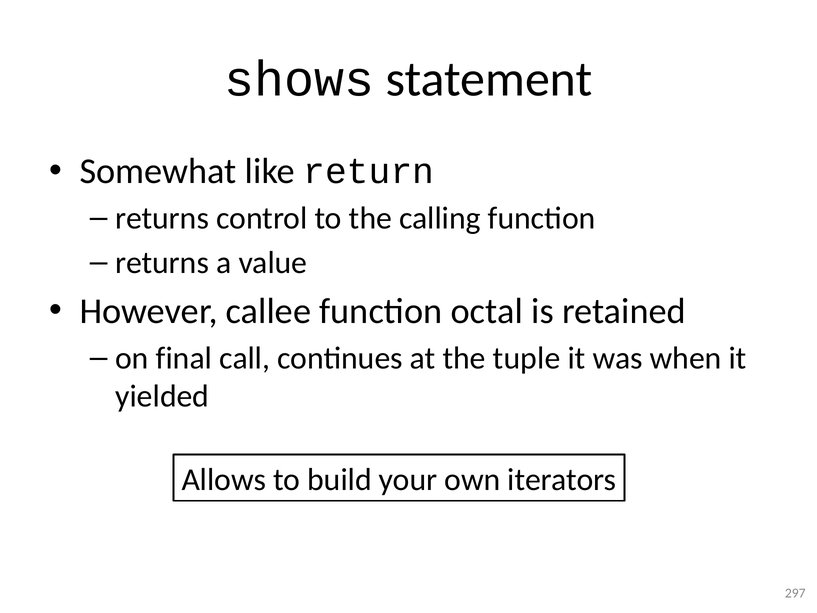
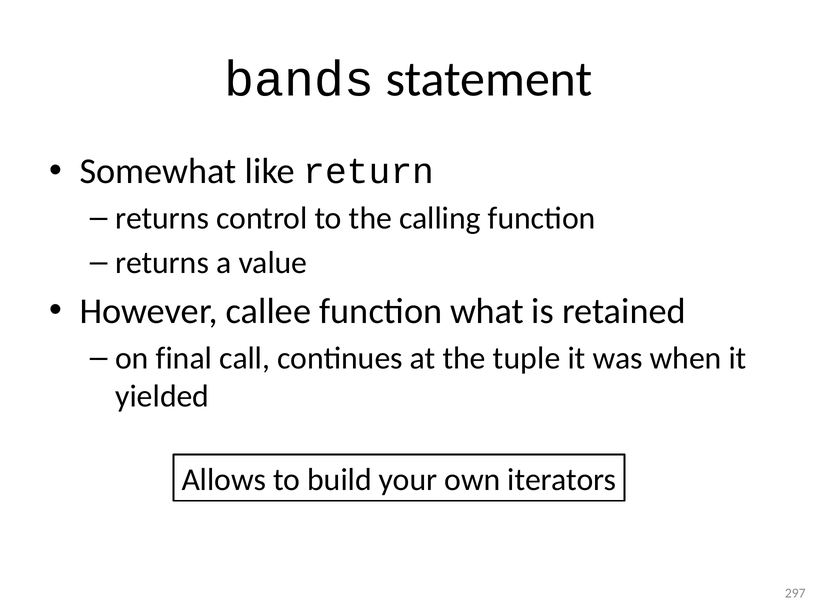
shows: shows -> bands
octal: octal -> what
